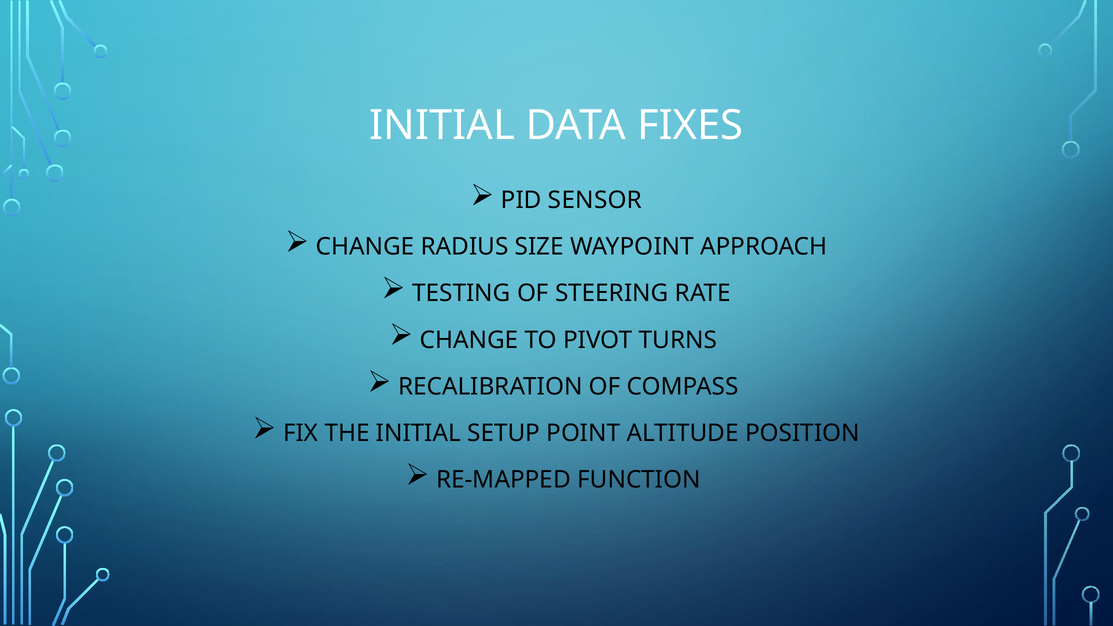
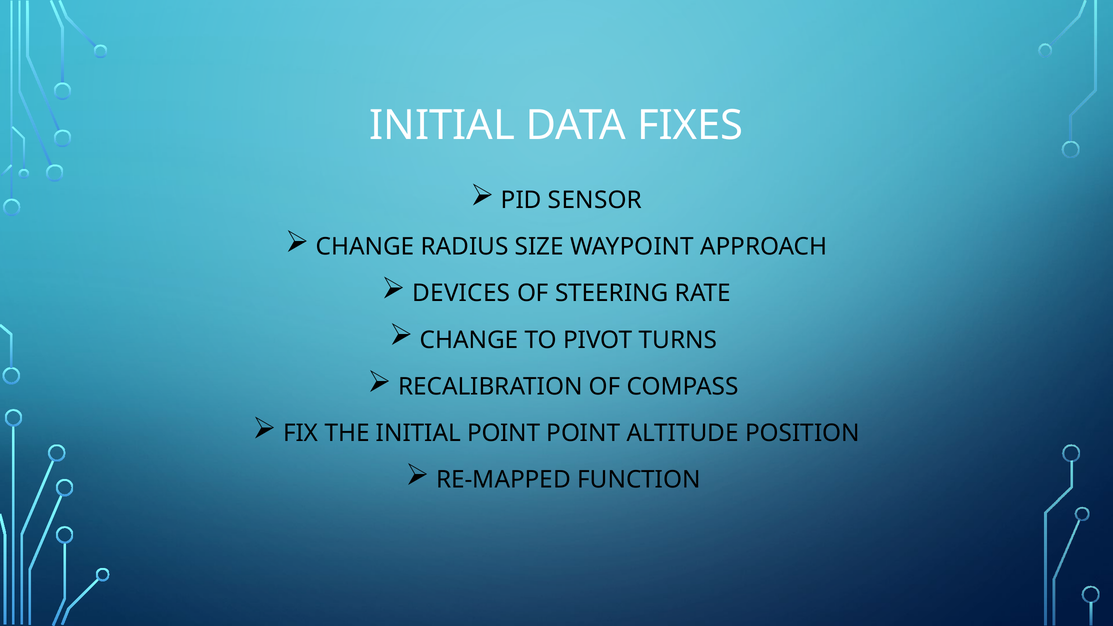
TESTING: TESTING -> DEVICES
INITIAL SETUP: SETUP -> POINT
